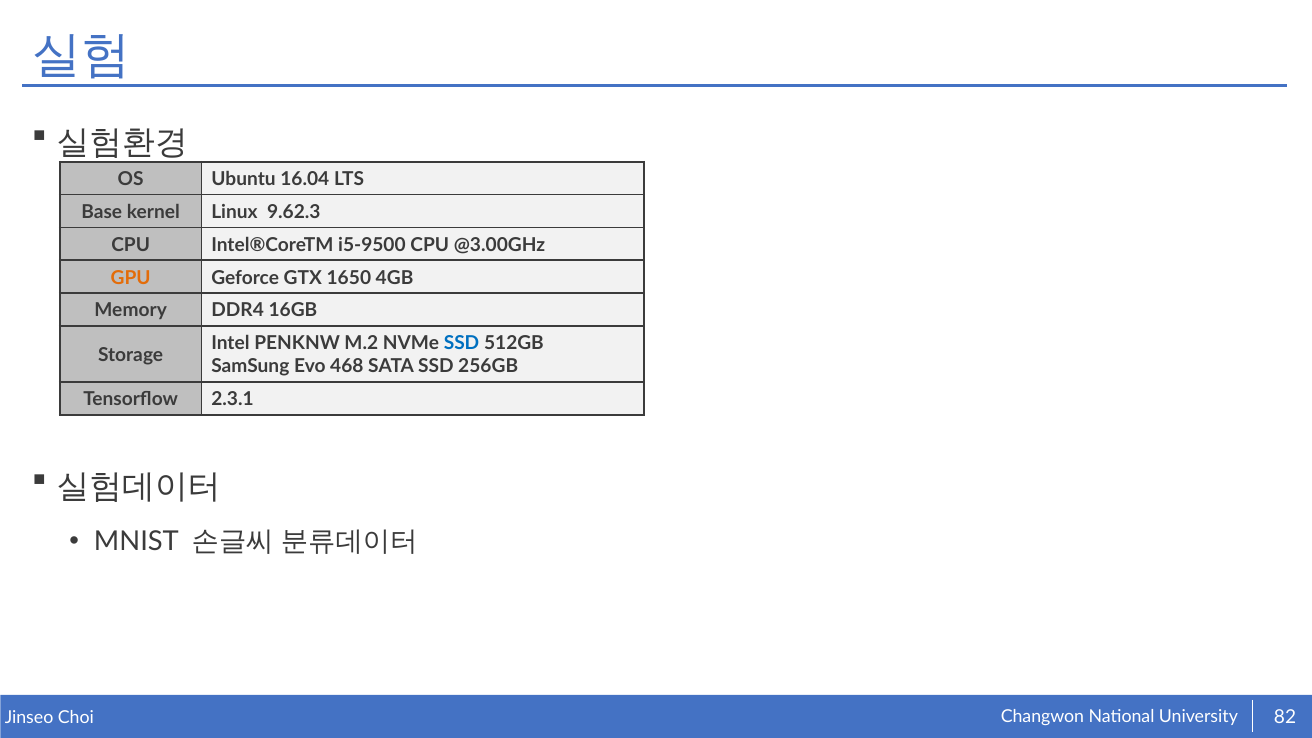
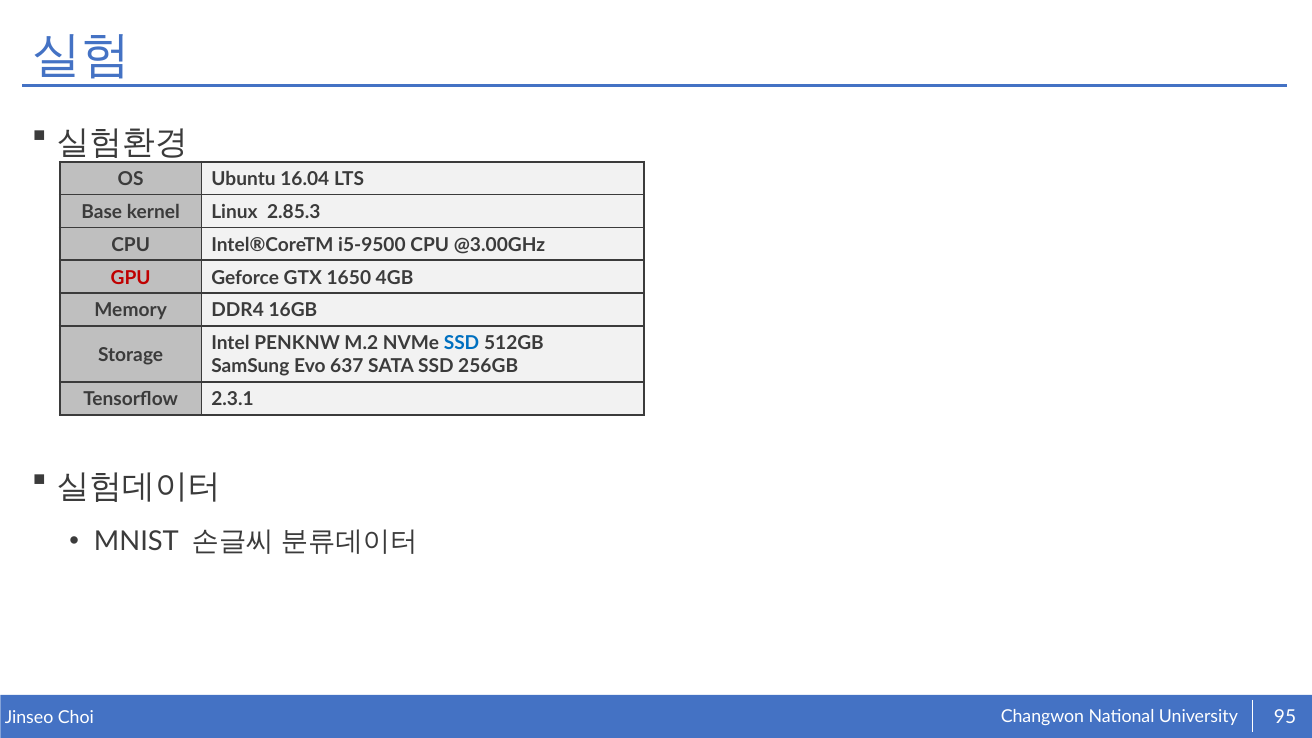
9.62.3: 9.62.3 -> 2.85.3
GPU colour: orange -> red
468: 468 -> 637
82: 82 -> 95
